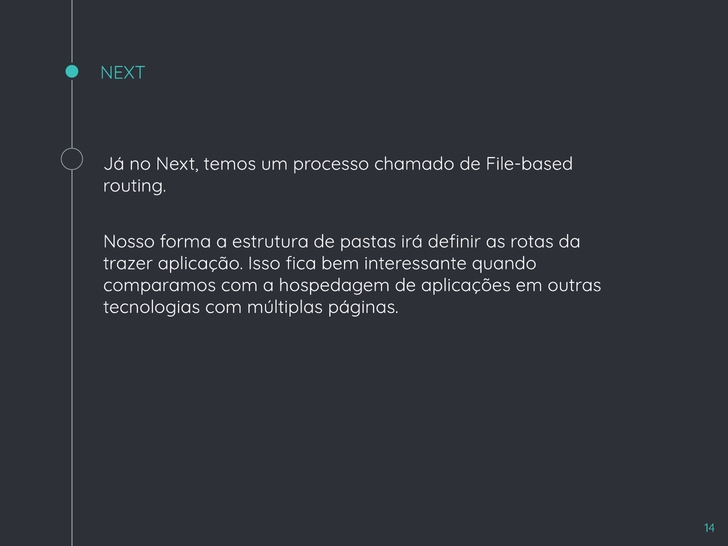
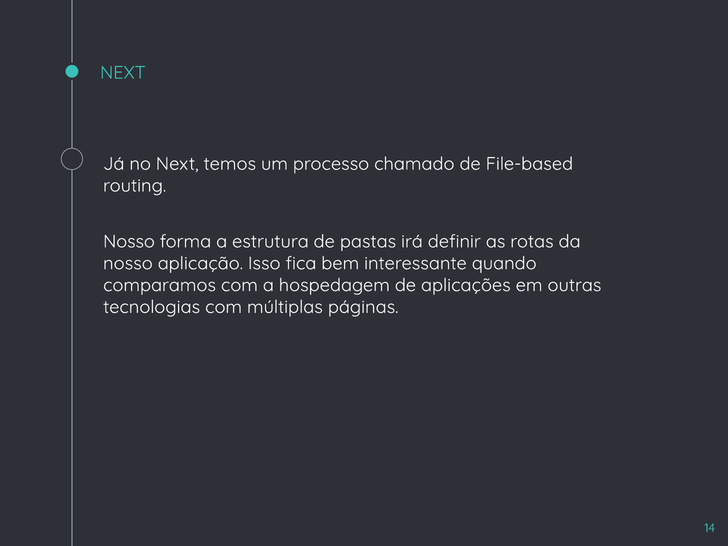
trazer at (128, 263): trazer -> nosso
